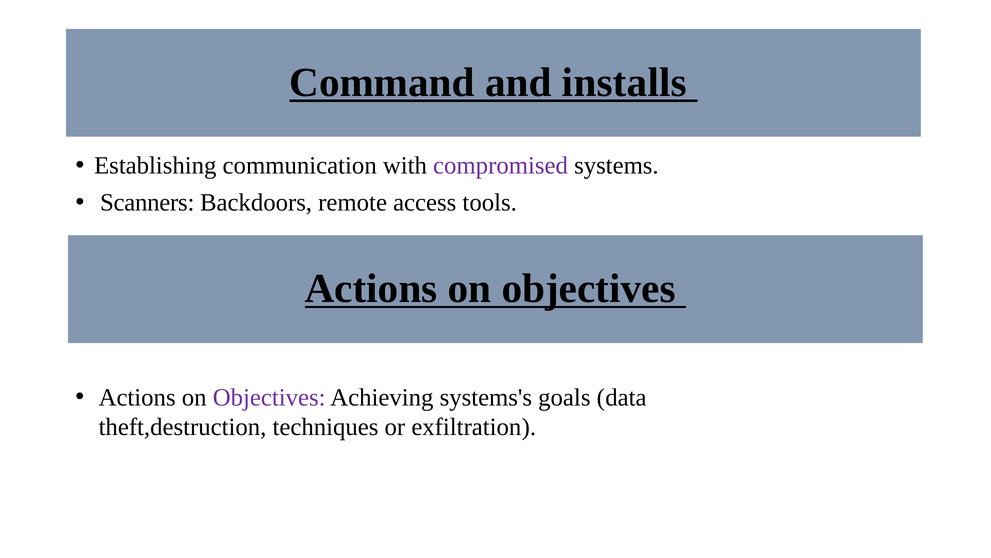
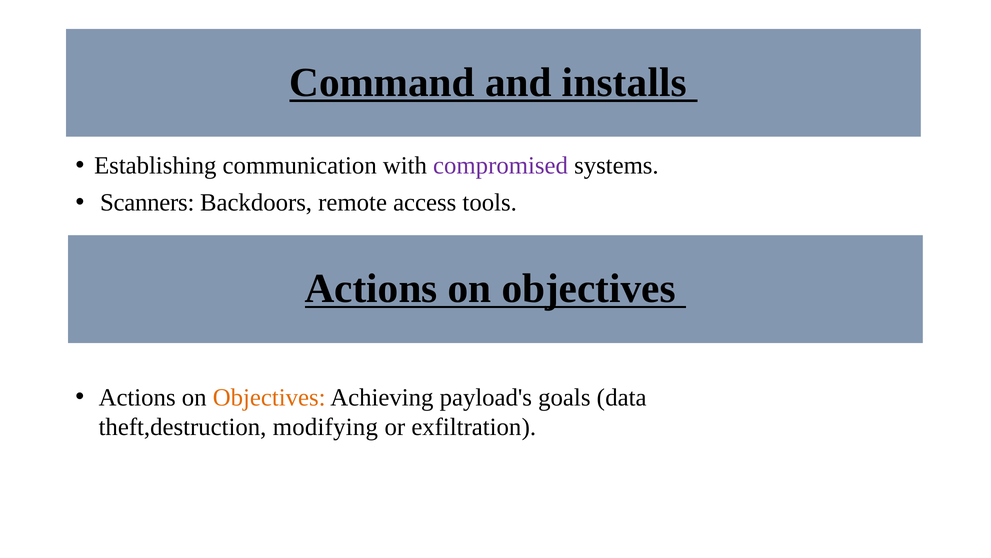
Objectives at (269, 397) colour: purple -> orange
systems's: systems's -> payload's
techniques: techniques -> modifying
